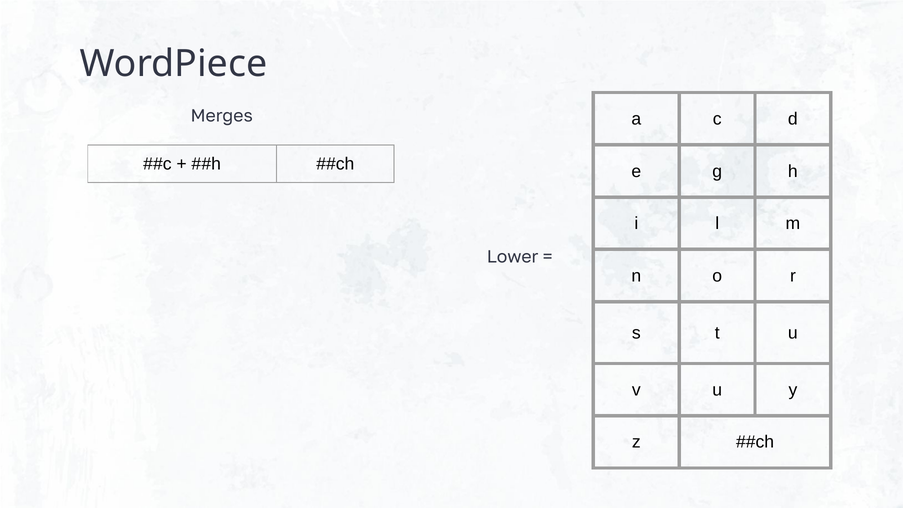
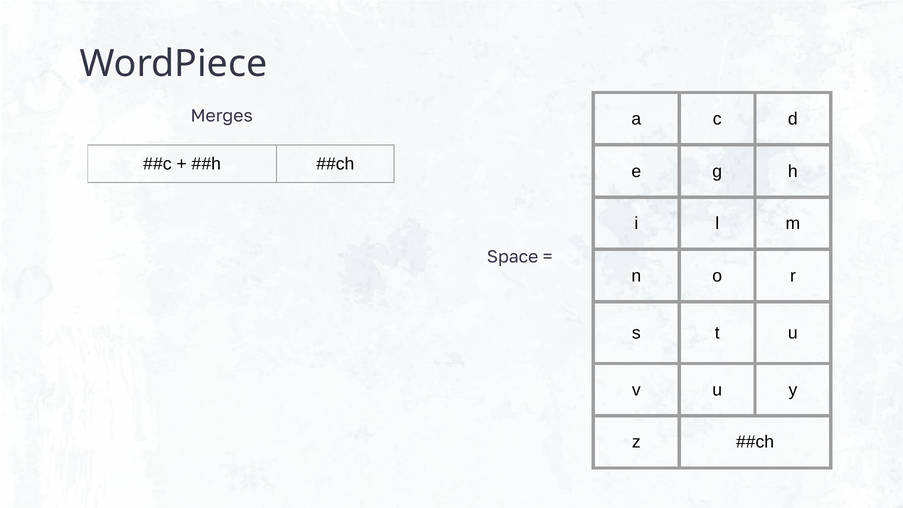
Lower: Lower -> Space
